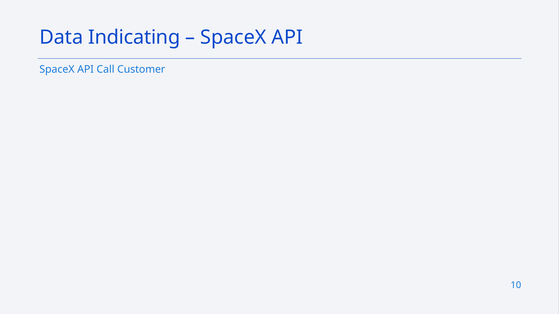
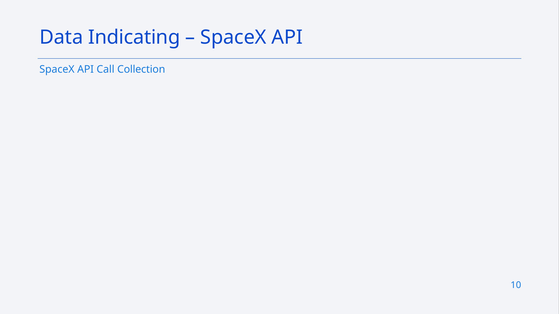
Customer: Customer -> Collection
